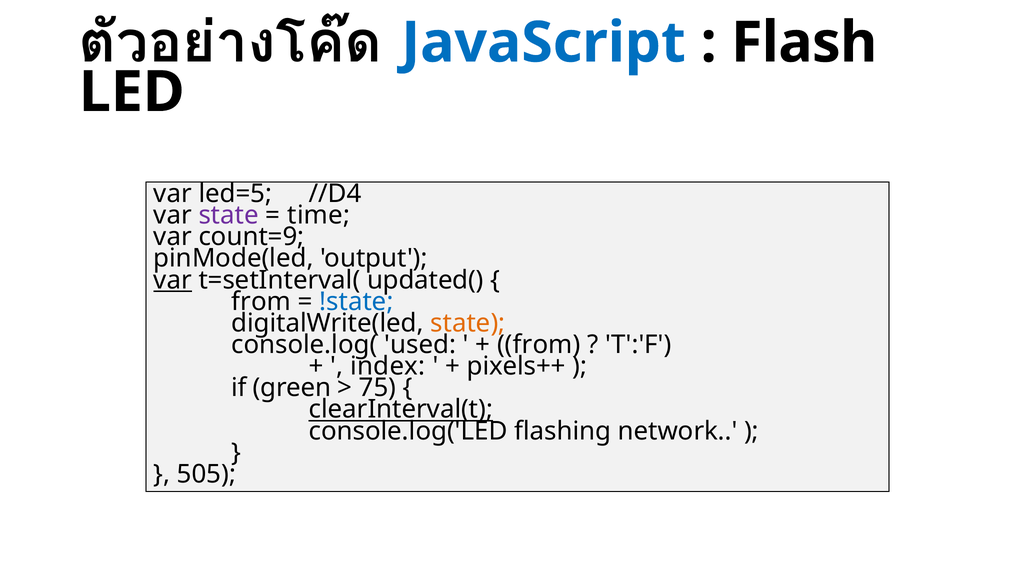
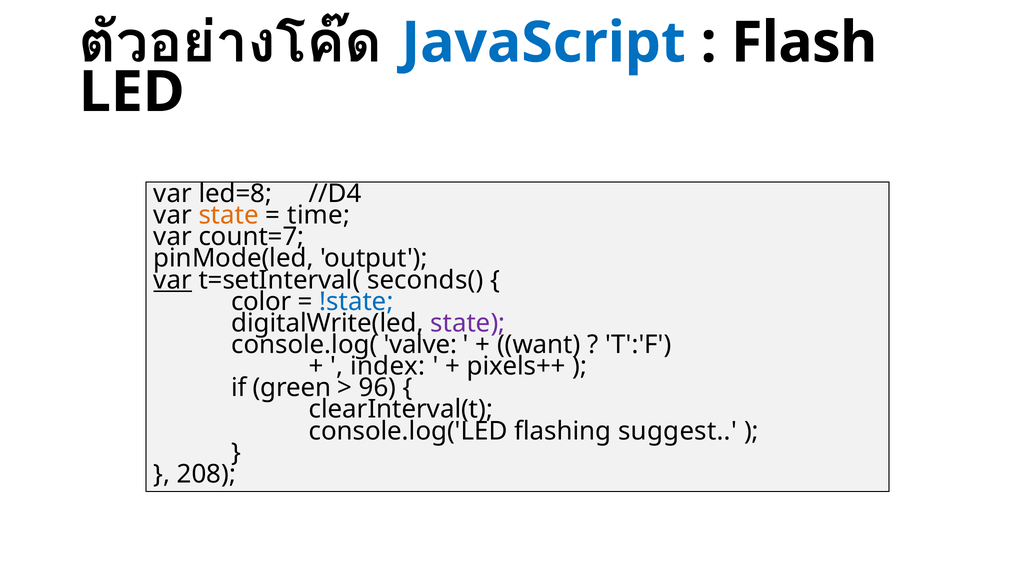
led=5: led=5 -> led=8
state at (229, 215) colour: purple -> orange
count=9: count=9 -> count=7
updated(: updated( -> seconds(
from at (261, 302): from -> color
state at (468, 323) colour: orange -> purple
used: used -> valve
from at (539, 345): from -> want
75: 75 -> 96
clearInterval(t underline: present -> none
network: network -> suggest
505: 505 -> 208
